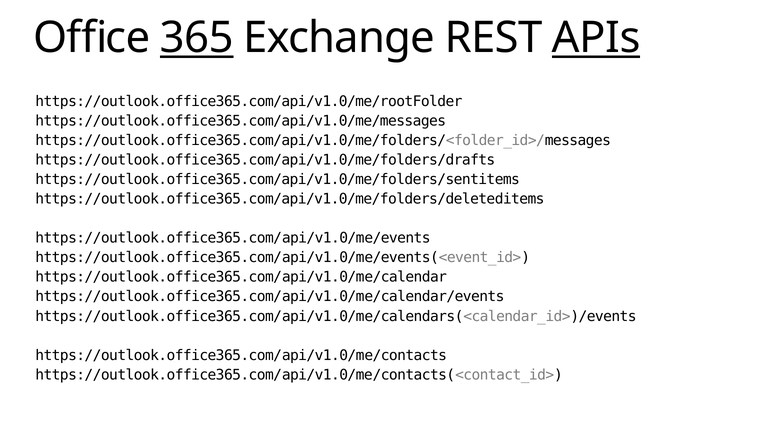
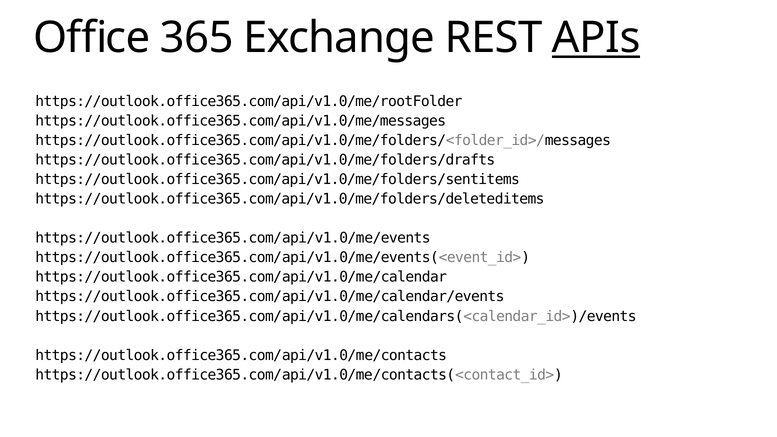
365 underline: present -> none
